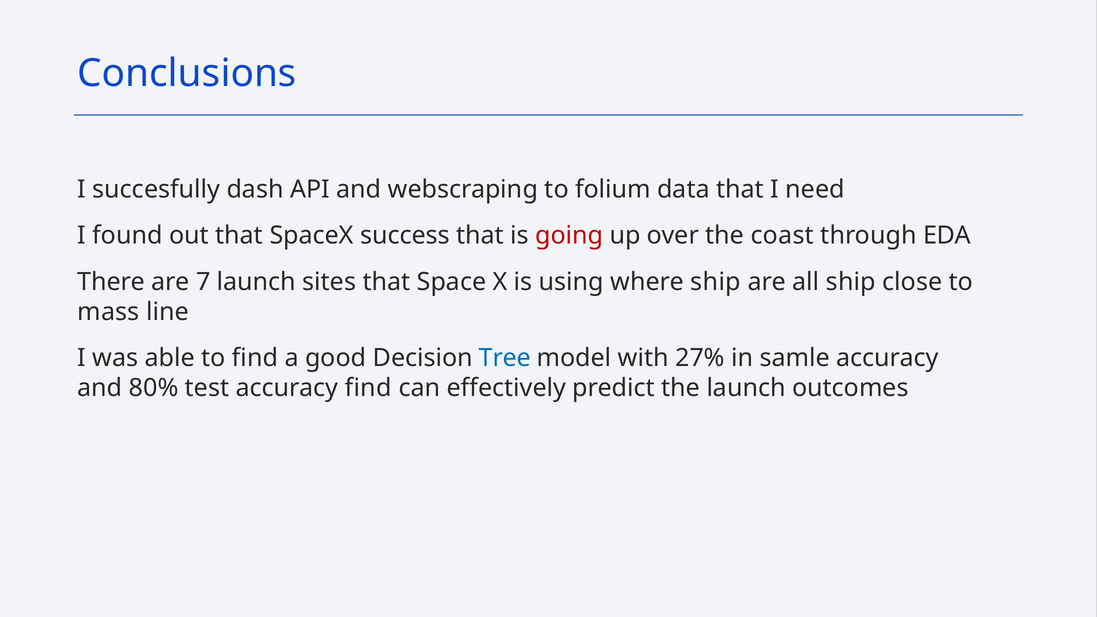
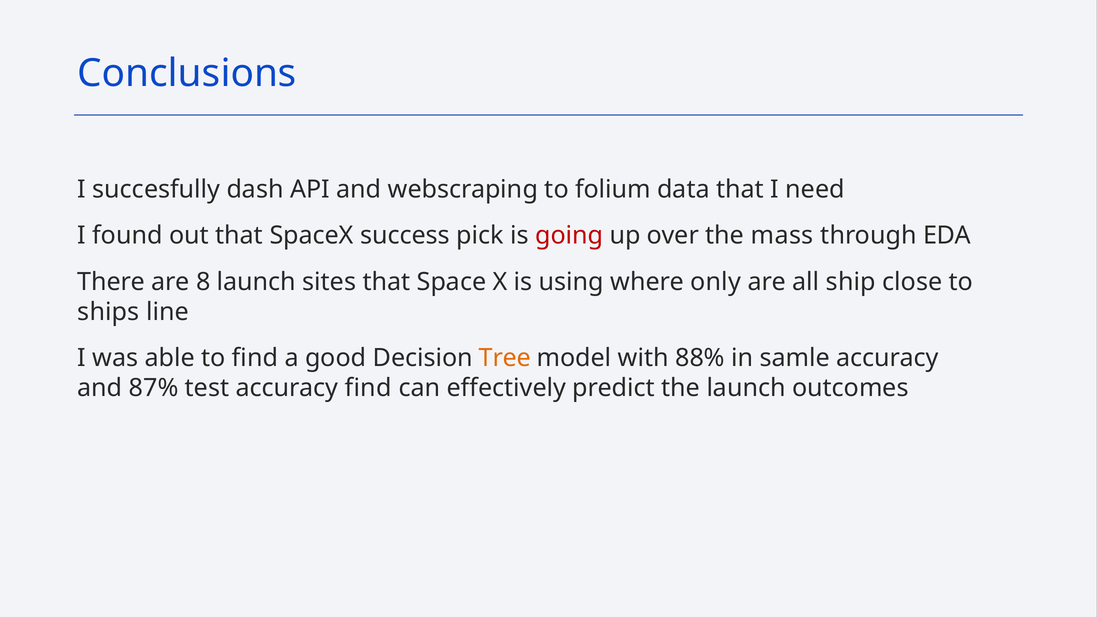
success that: that -> pick
coast: coast -> mass
7: 7 -> 8
where ship: ship -> only
mass: mass -> ships
Tree colour: blue -> orange
27%: 27% -> 88%
80%: 80% -> 87%
